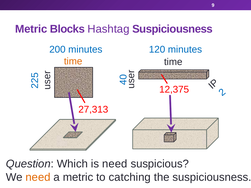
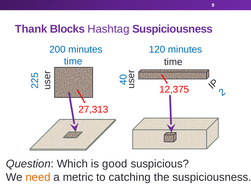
Metric at (31, 29): Metric -> Thank
time at (73, 61) colour: orange -> blue
is need: need -> good
